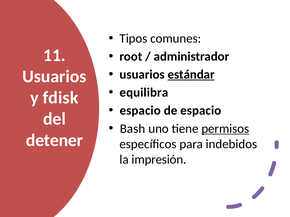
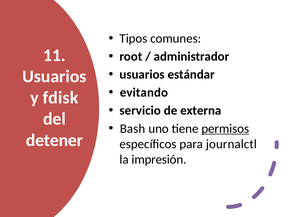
estándar underline: present -> none
equilibra: equilibra -> evitando
espacio at (140, 111): espacio -> servicio
de espacio: espacio -> externa
indebidos: indebidos -> journalctl
